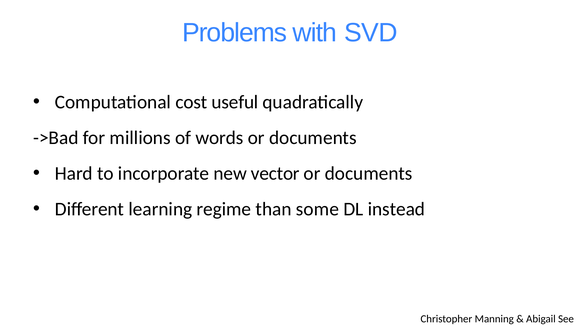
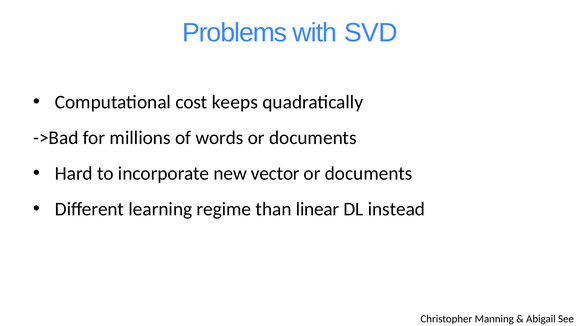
useful: useful -> keeps
some: some -> linear
